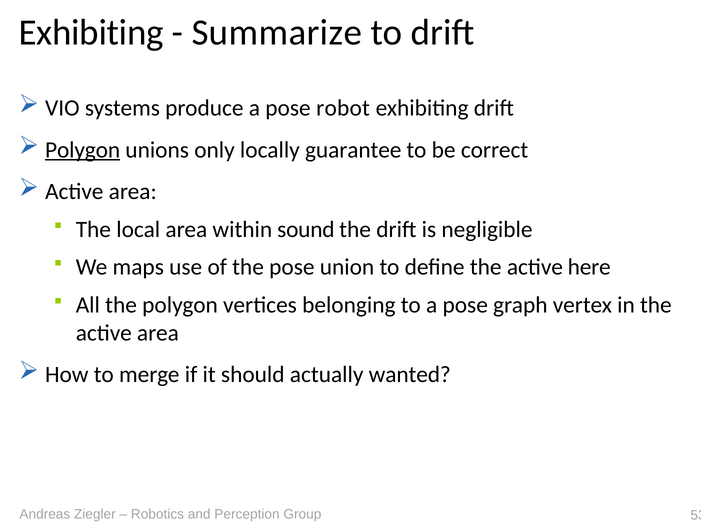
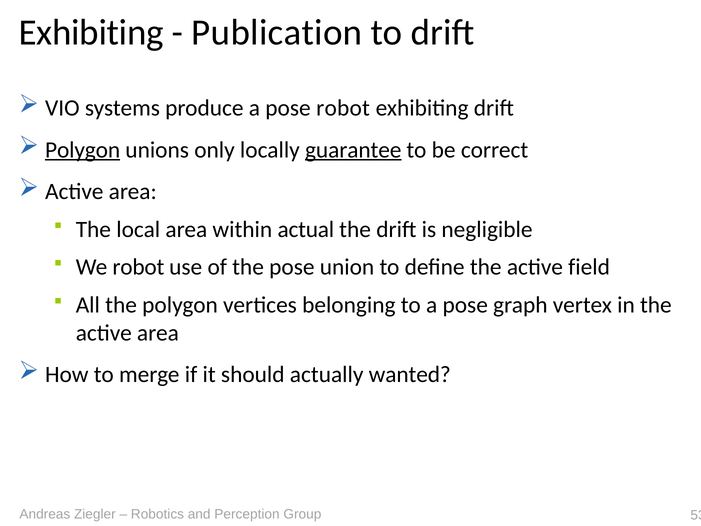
Summarize: Summarize -> Publication
guarantee underline: none -> present
sound: sound -> actual
We maps: maps -> robot
here: here -> field
